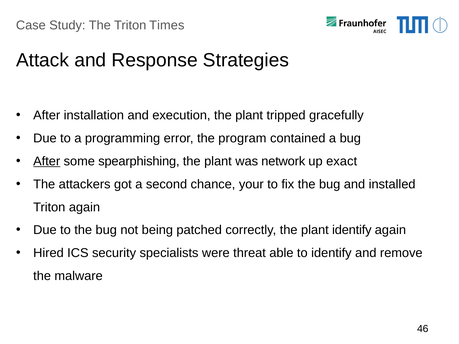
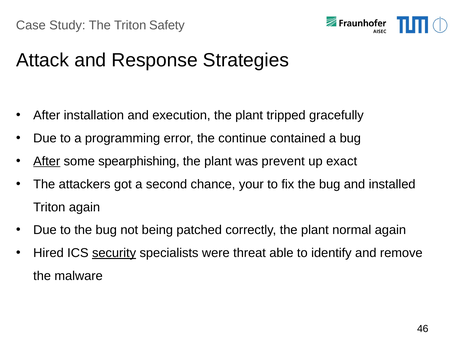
Times: Times -> Safety
program: program -> continue
network: network -> prevent
plant identify: identify -> normal
security underline: none -> present
